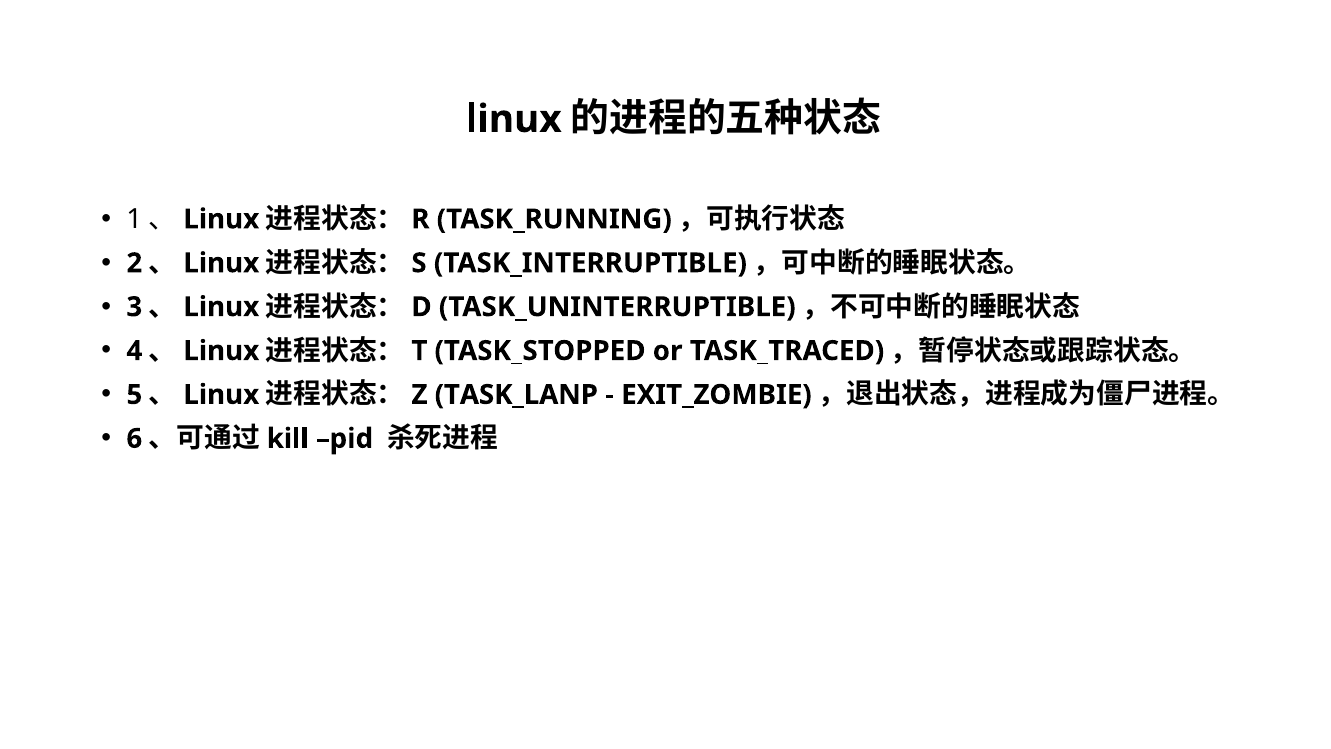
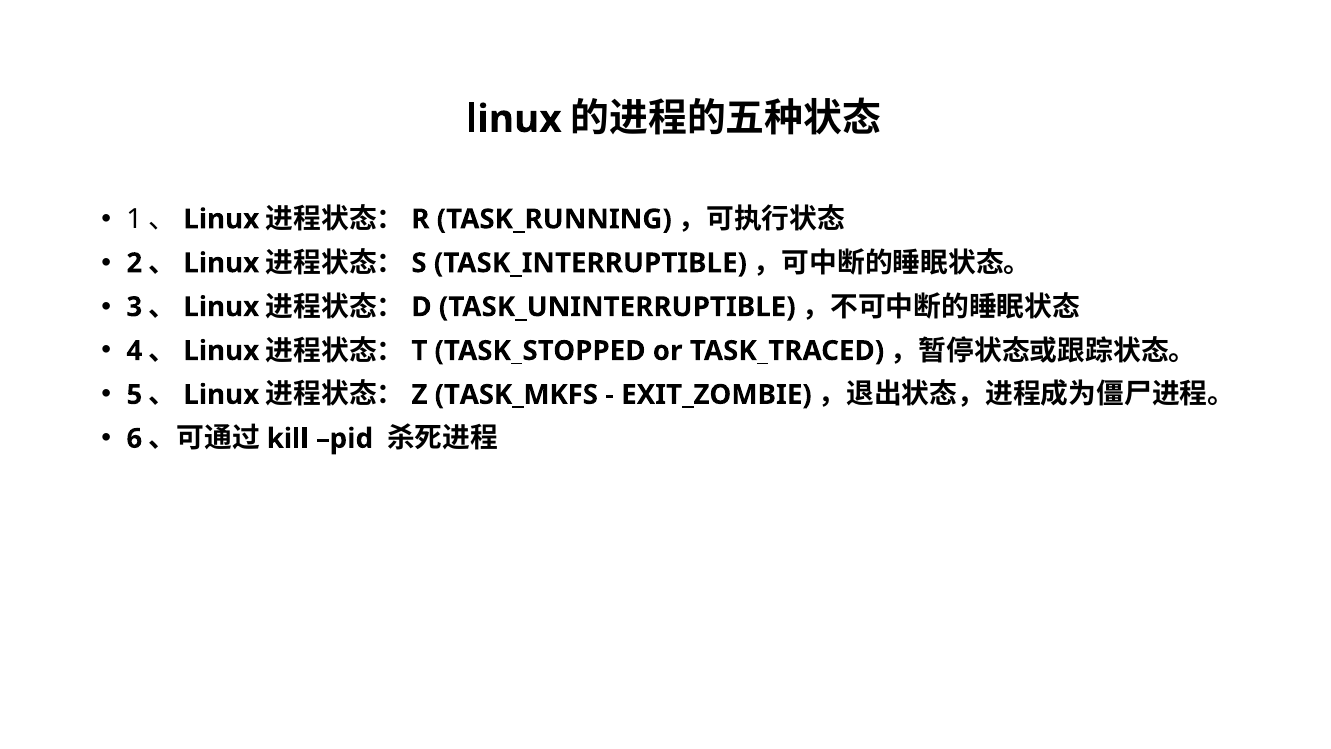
TASK_LANP: TASK_LANP -> TASK_MKFS
